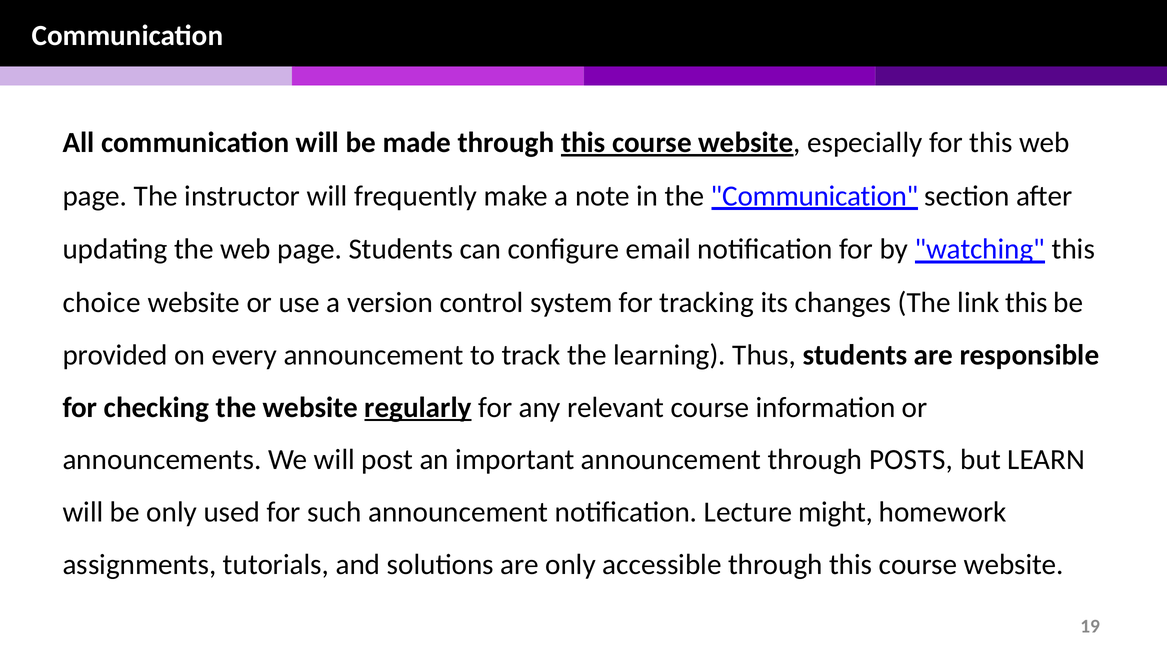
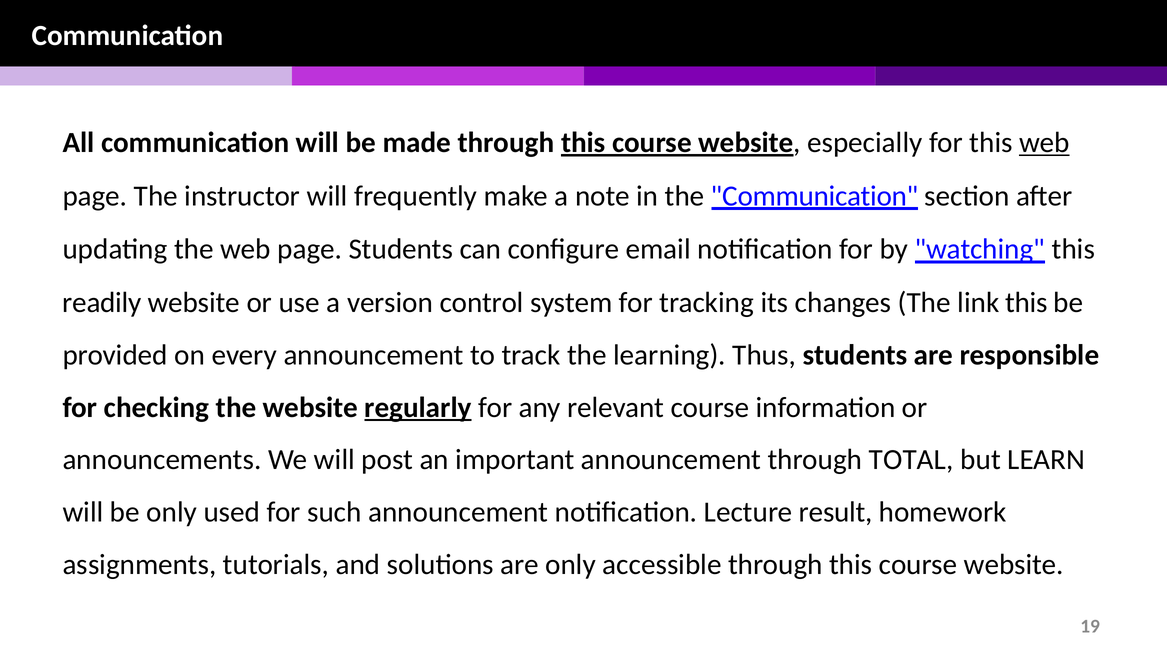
web at (1044, 143) underline: none -> present
choice: choice -> readily
POSTS: POSTS -> TOTAL
might: might -> result
